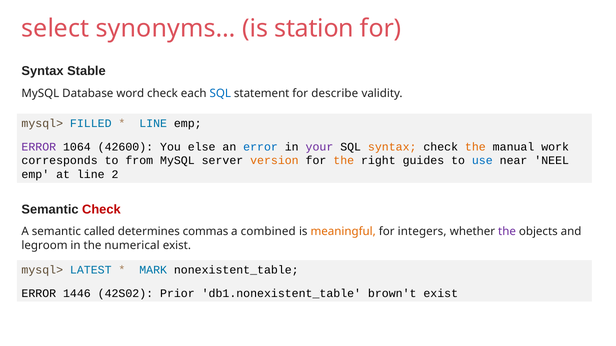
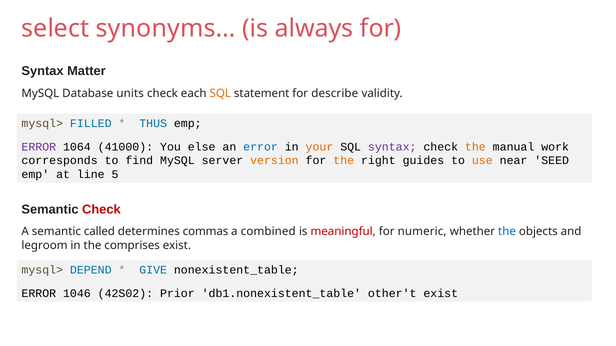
station: station -> always
Stable: Stable -> Matter
word: word -> units
SQL at (220, 94) colour: blue -> orange
LINE at (153, 124): LINE -> THUS
42600: 42600 -> 41000
your colour: purple -> orange
syntax at (392, 147) colour: orange -> purple
from: from -> find
use colour: blue -> orange
NEEL: NEEL -> SEED
2: 2 -> 5
meaningful colour: orange -> red
integers: integers -> numeric
the at (507, 232) colour: purple -> blue
numerical: numerical -> comprises
LATEST: LATEST -> DEPEND
MARK: MARK -> GIVE
1446: 1446 -> 1046
brown't: brown't -> other't
